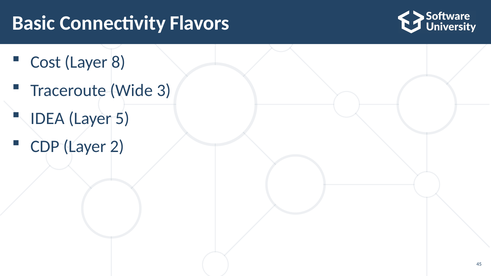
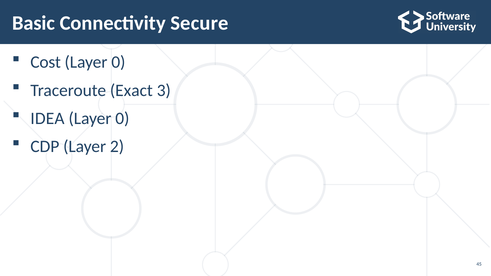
Flavors: Flavors -> Secure
8 at (118, 62): 8 -> 0
Wide: Wide -> Exact
5 at (122, 118): 5 -> 0
